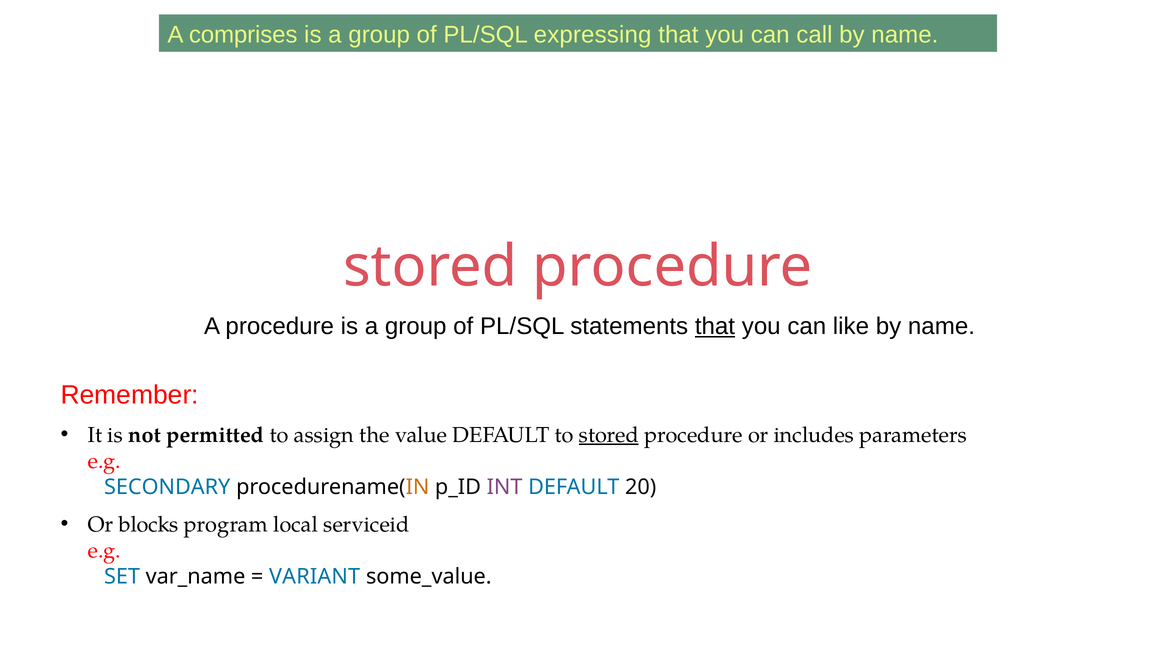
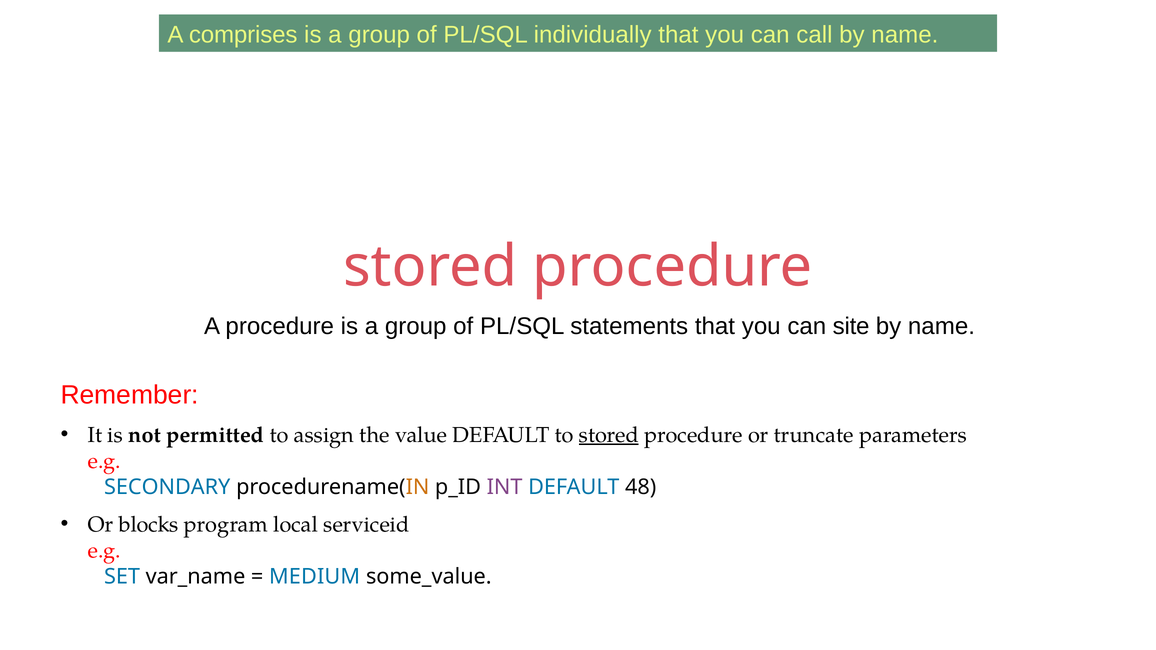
expressing: expressing -> individually
that at (715, 327) underline: present -> none
like: like -> site
includes: includes -> truncate
20: 20 -> 48
VARIANT: VARIANT -> MEDIUM
